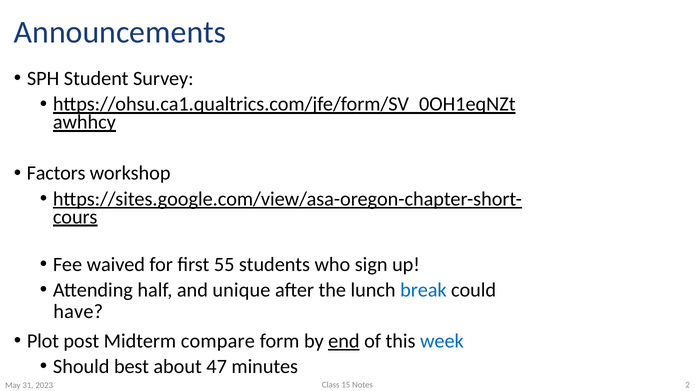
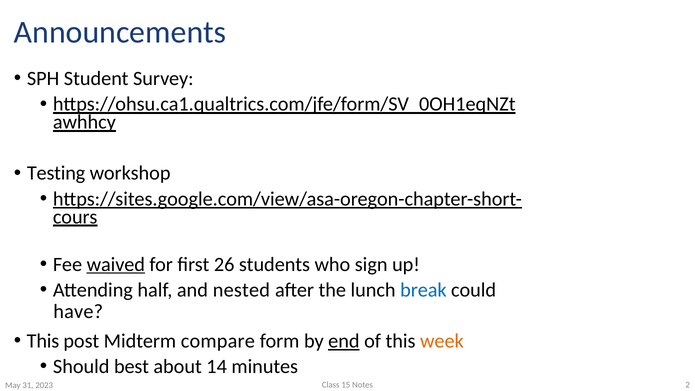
Factors: Factors -> Testing
waived underline: none -> present
55: 55 -> 26
unique: unique -> nested
Plot at (43, 341): Plot -> This
week colour: blue -> orange
47: 47 -> 14
